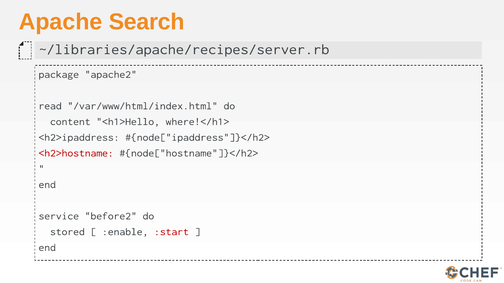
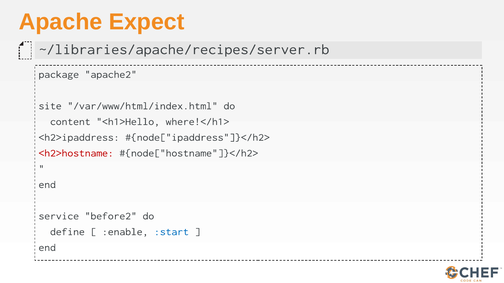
Search: Search -> Expect
read: read -> site
stored: stored -> define
:start colour: red -> blue
